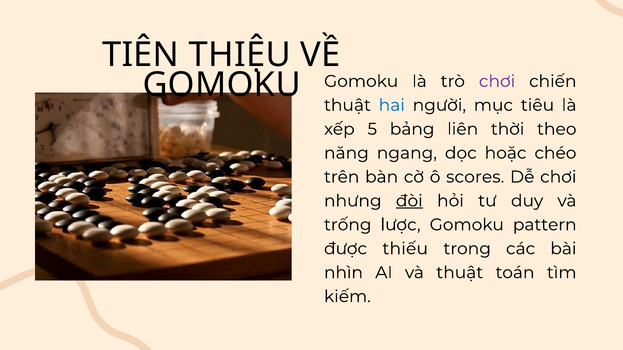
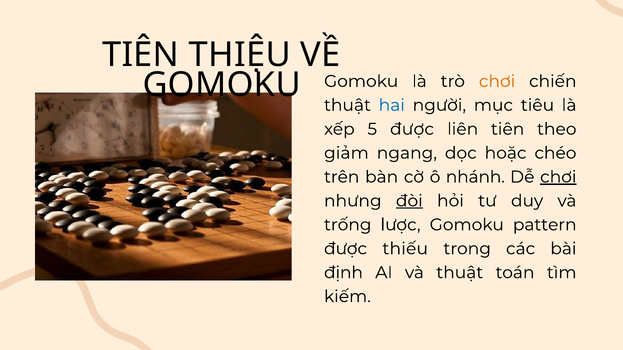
chơi at (497, 81) colour: purple -> orange
5 bảng: bảng -> được
liên thời: thời -> tiên
năng: năng -> giảm
scores: scores -> nhánh
chơi at (558, 177) underline: none -> present
nhìn: nhìn -> định
